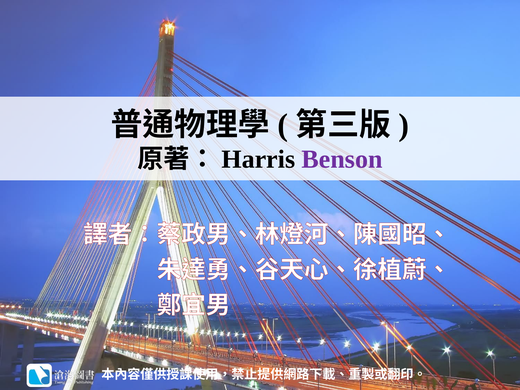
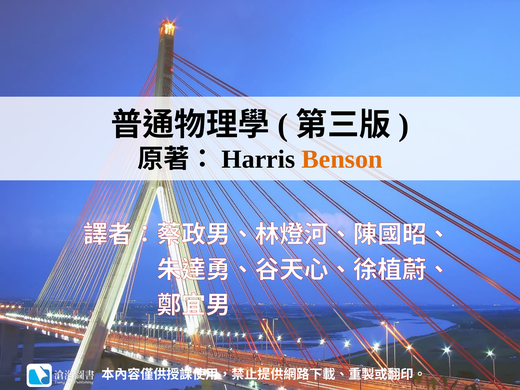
Benson colour: purple -> orange
